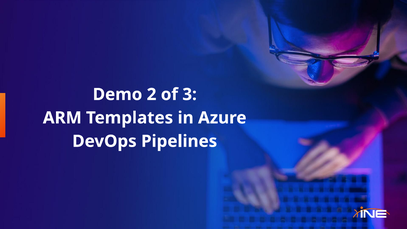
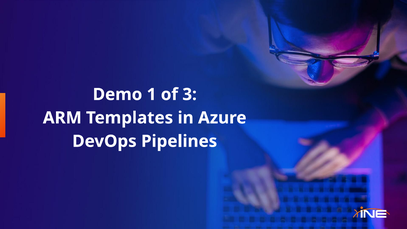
2: 2 -> 1
